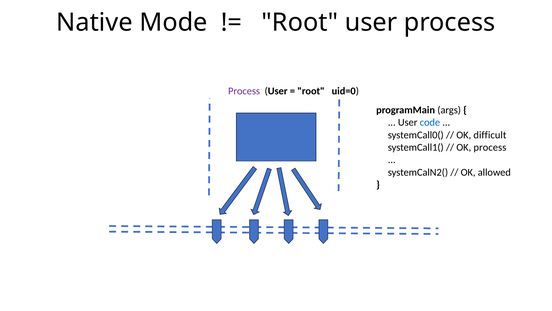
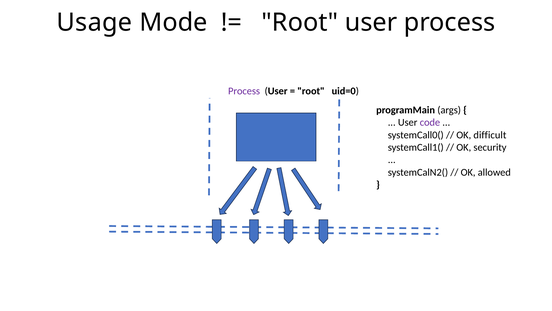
Native: Native -> Usage
code colour: blue -> purple
OK process: process -> security
